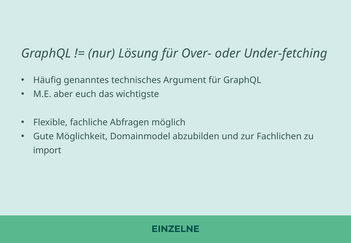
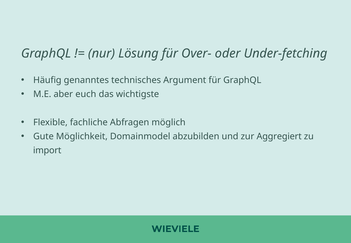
Fachlichen: Fachlichen -> Aggregiert
EINZELNE: EINZELNE -> WIEVIELE
